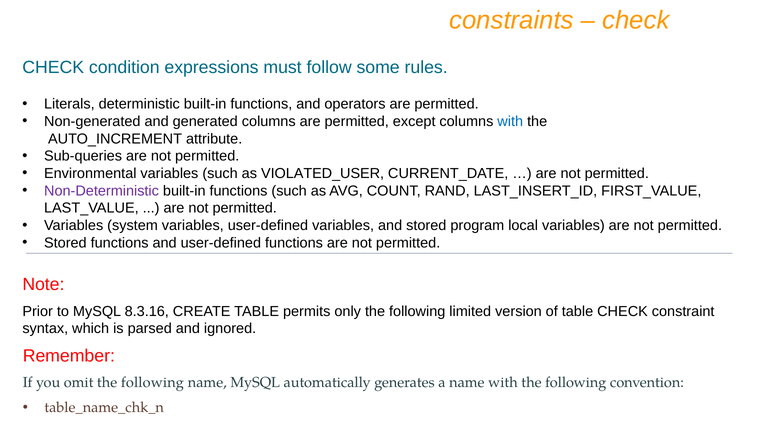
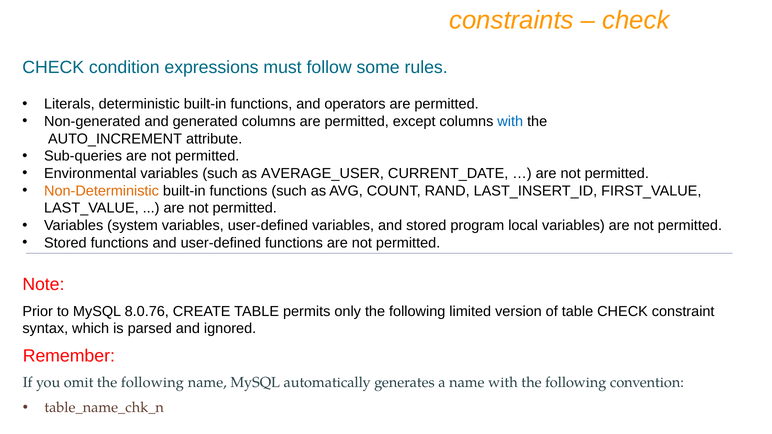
VIOLATED_USER: VIOLATED_USER -> AVERAGE_USER
Non-Deterministic colour: purple -> orange
8.3.16: 8.3.16 -> 8.0.76
